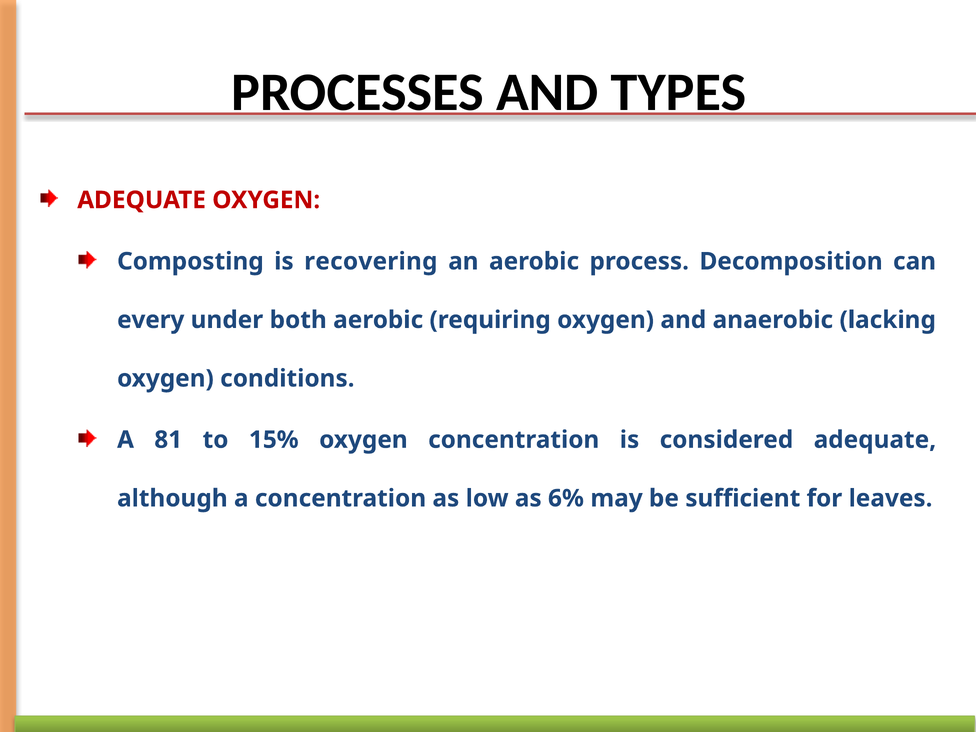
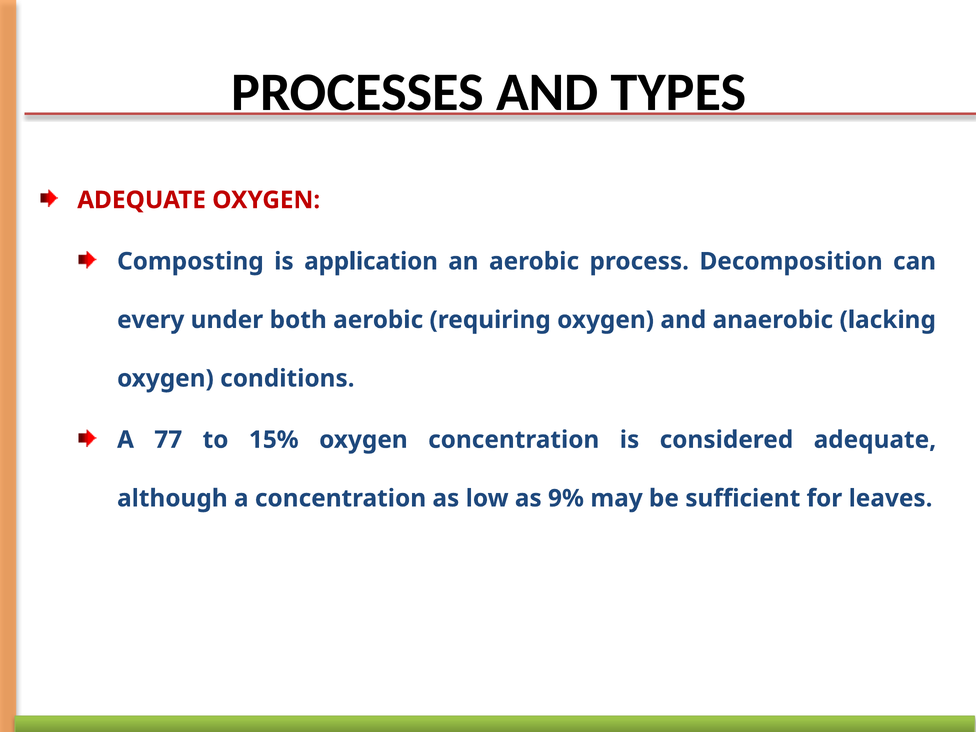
recovering: recovering -> application
81: 81 -> 77
6%: 6% -> 9%
